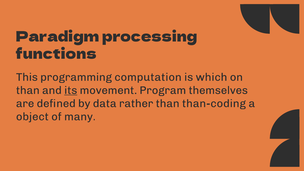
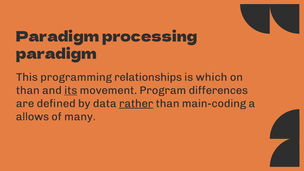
functions at (56, 54): functions -> paradigm
computation: computation -> relationships
themselves: themselves -> differences
rather underline: none -> present
than-coding: than-coding -> main-coding
object: object -> allows
